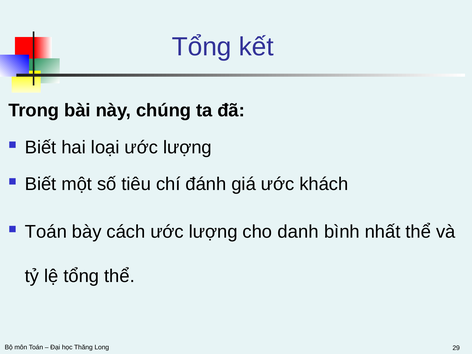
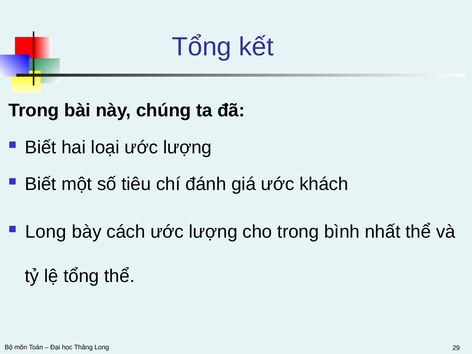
Toán at (46, 232): Toán -> Long
cho danh: danh -> trong
